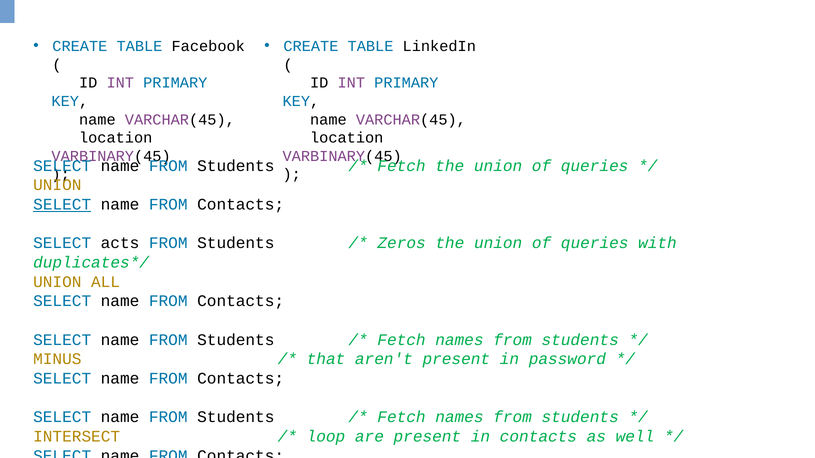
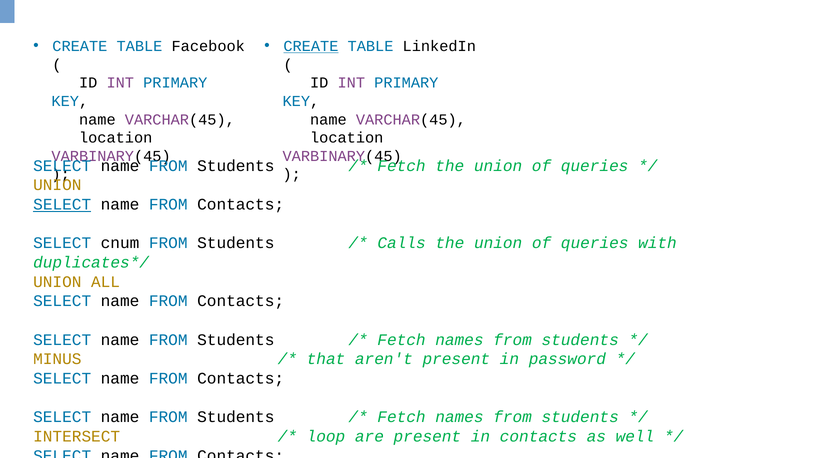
CREATE at (311, 46) underline: none -> present
acts: acts -> cnum
Zeros: Zeros -> Calls
